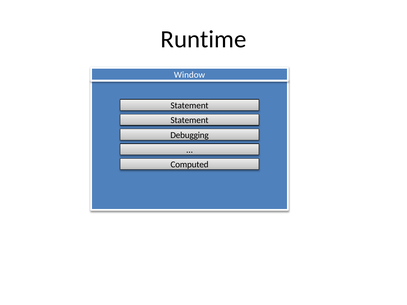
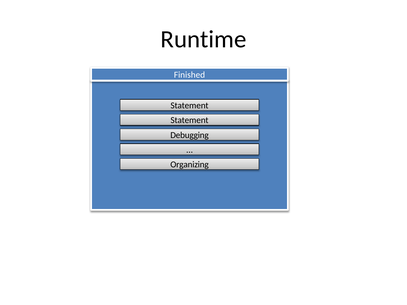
Window: Window -> Finished
Computed: Computed -> Organizing
